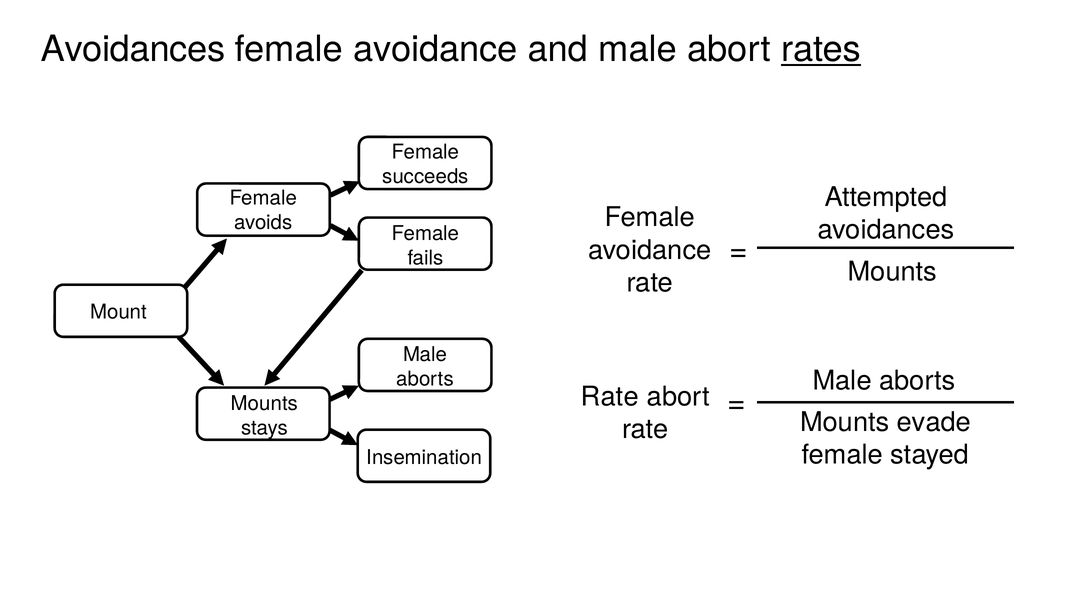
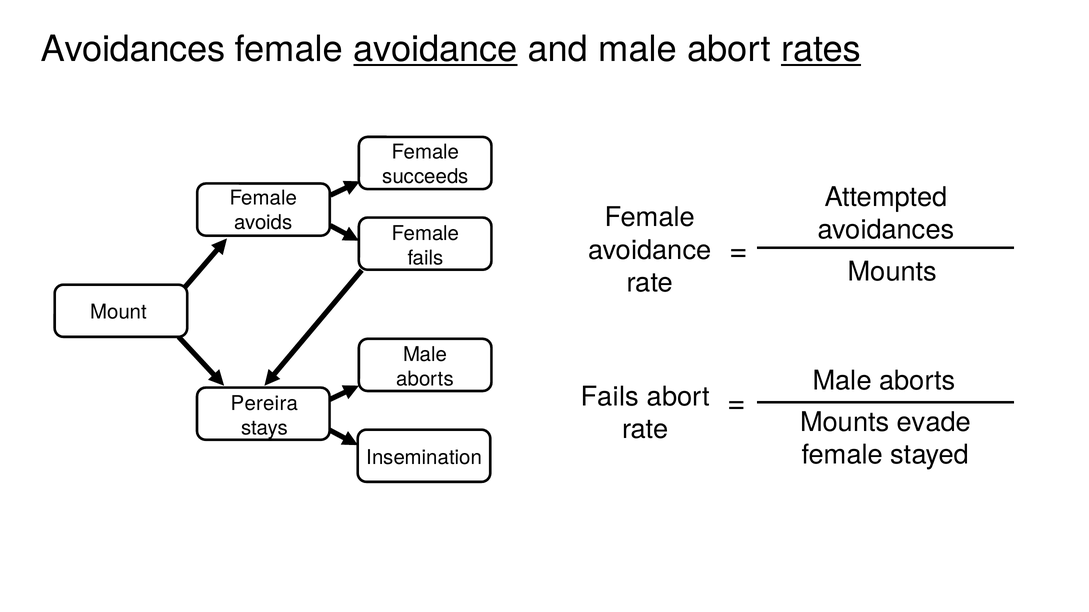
avoidance at (435, 49) underline: none -> present
Rate at (610, 397): Rate -> Fails
Mounts at (264, 404): Mounts -> Pereira
